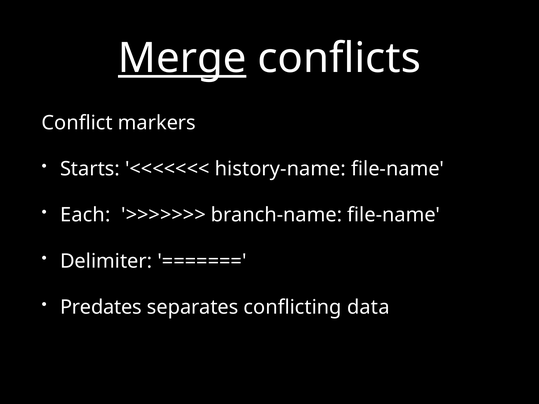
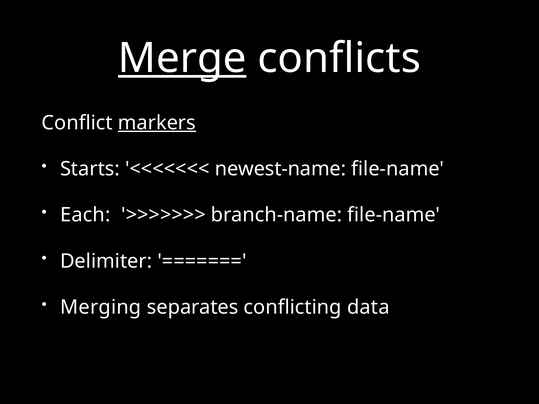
markers underline: none -> present
history-name: history-name -> newest-name
Predates: Predates -> Merging
